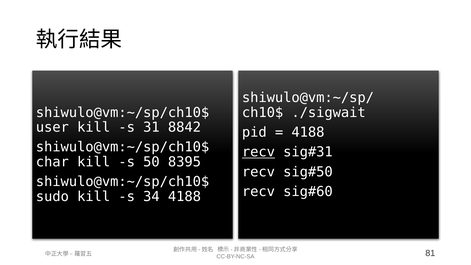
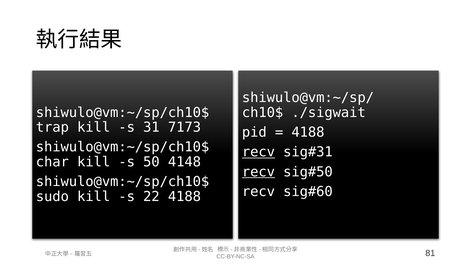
user: user -> trap
8842: 8842 -> 7173
8395: 8395 -> 4148
recv at (258, 172) underline: none -> present
34: 34 -> 22
